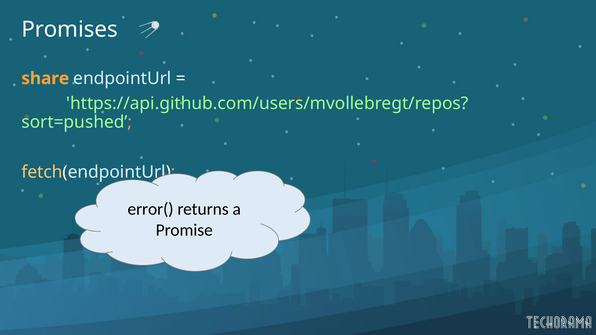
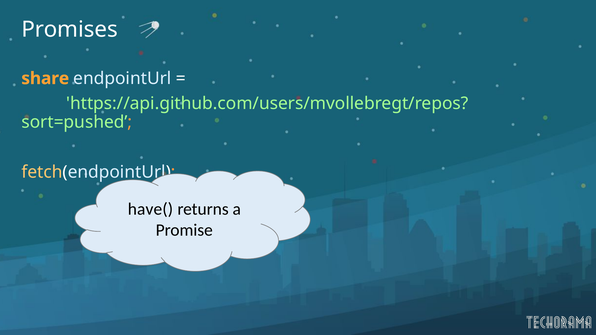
error(: error( -> have(
